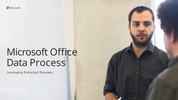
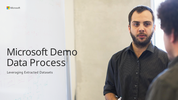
Office: Office -> Demo
